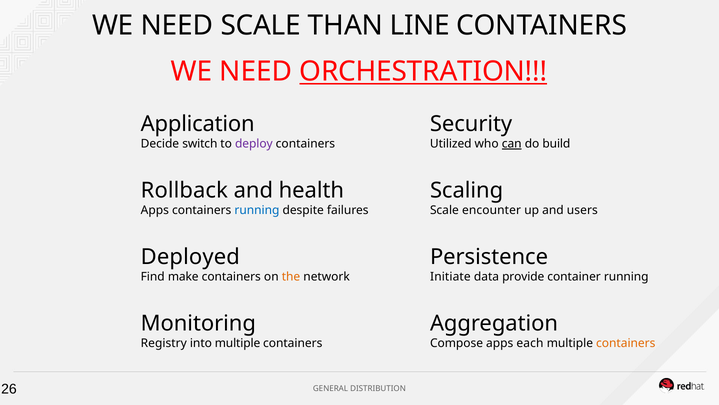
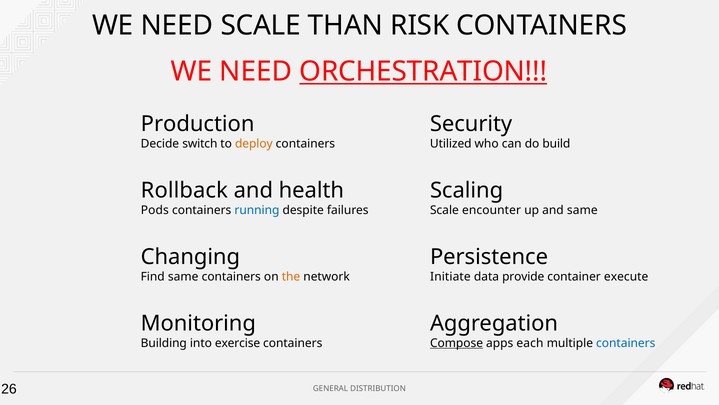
LINE: LINE -> RISK
Application: Application -> Production
deploy colour: purple -> orange
can underline: present -> none
Apps at (155, 210): Apps -> Pods
and users: users -> same
Deployed: Deployed -> Changing
Find make: make -> same
container running: running -> execute
Registry: Registry -> Building
into multiple: multiple -> exercise
Compose underline: none -> present
containers at (626, 343) colour: orange -> blue
